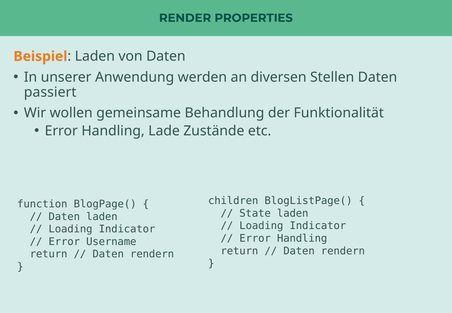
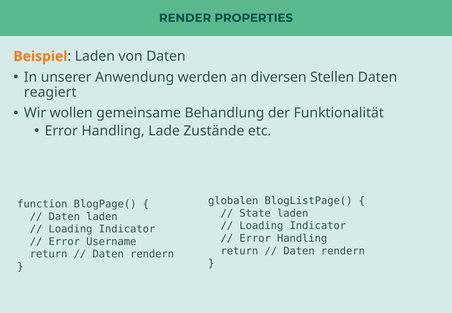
passiert: passiert -> reagiert
children: children -> globalen
